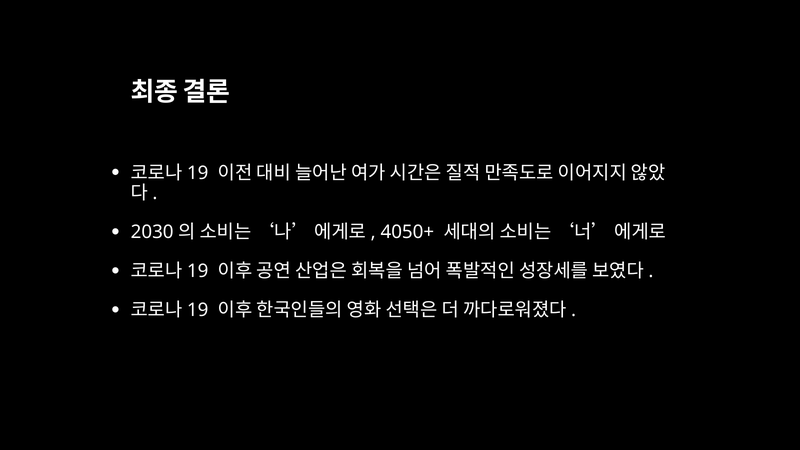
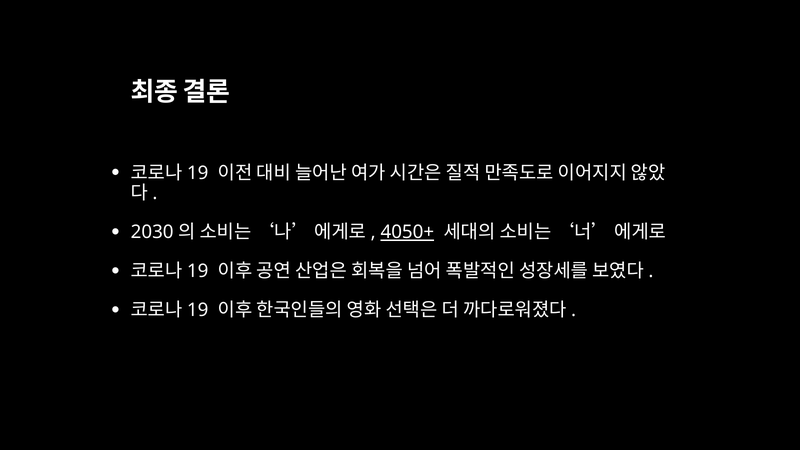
4050+ underline: none -> present
